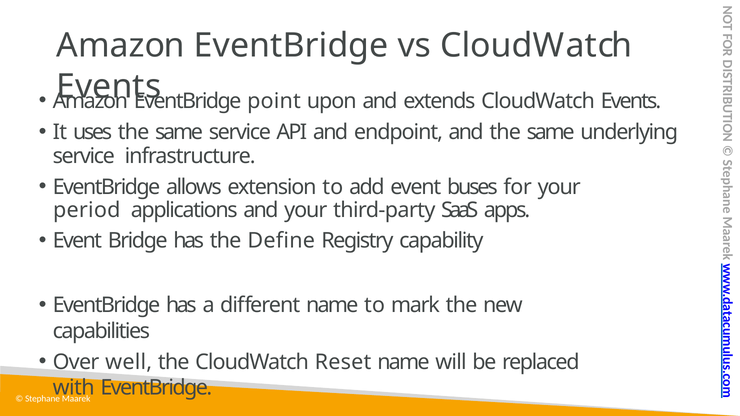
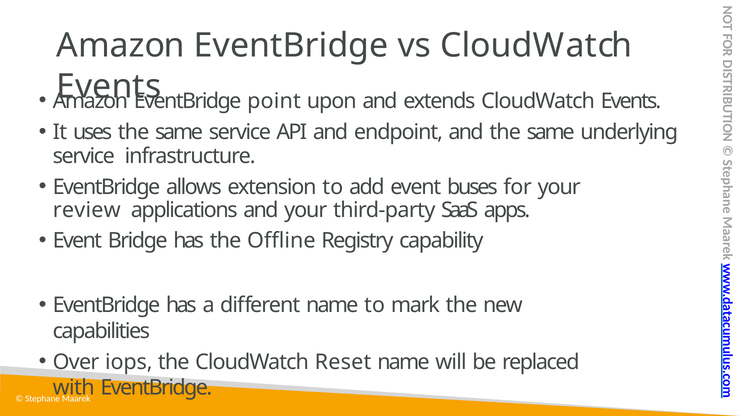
period: period -> review
Define: Define -> Offline
well: well -> iops
